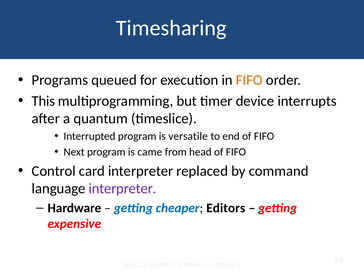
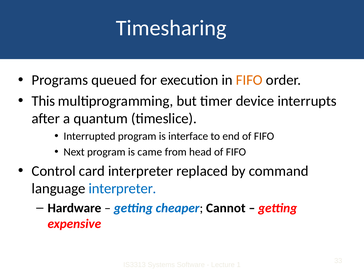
versatile: versatile -> interface
interpreter at (123, 189) colour: purple -> blue
Editors: Editors -> Cannot
